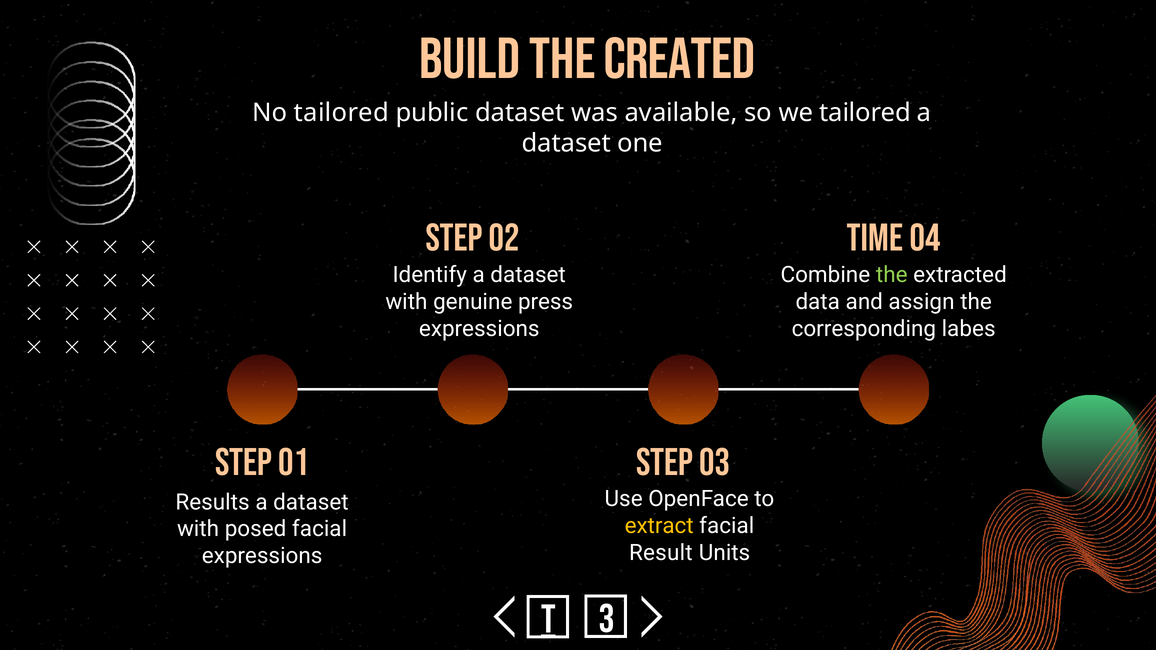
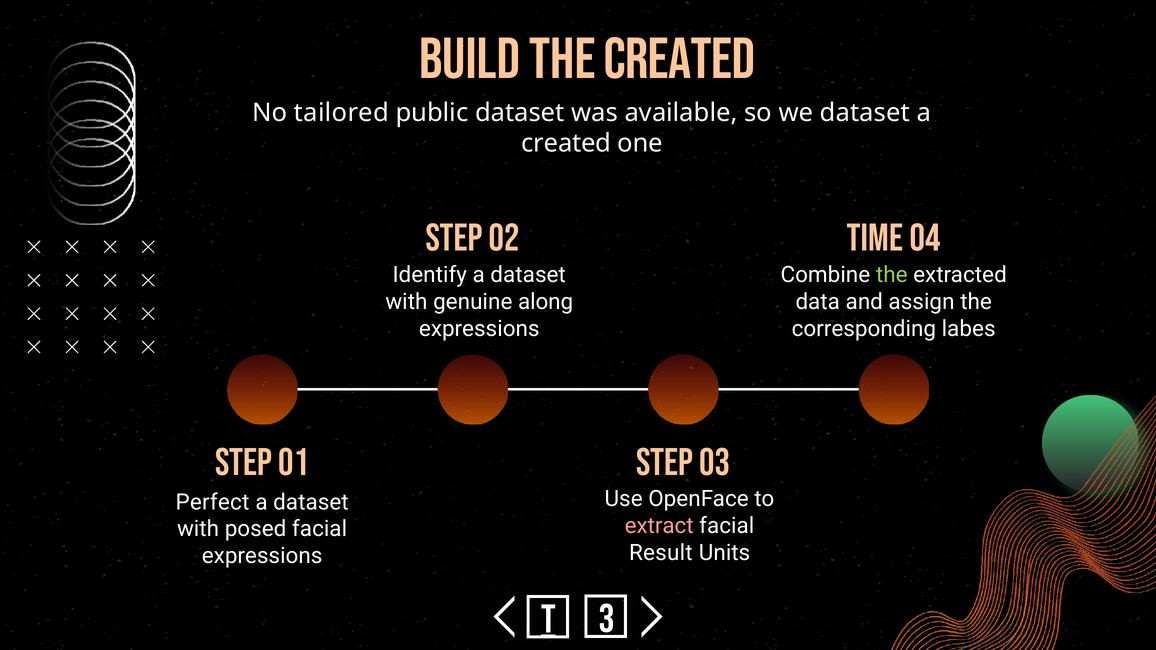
we tailored: tailored -> dataset
dataset at (566, 144): dataset -> created
press: press -> along
Results: Results -> Perfect
extract colour: yellow -> pink
